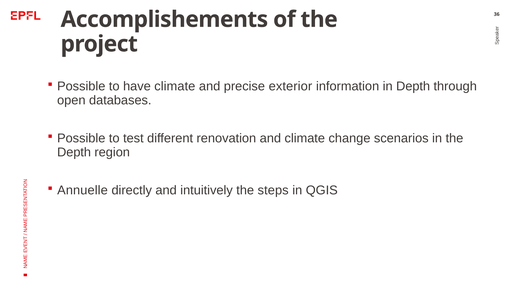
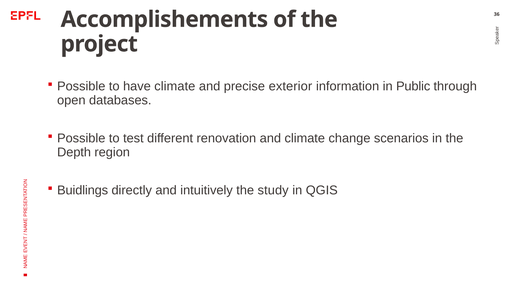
in Depth: Depth -> Public
Annuelle: Annuelle -> Buidlings
steps: steps -> study
